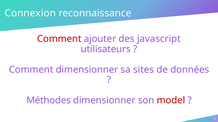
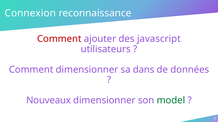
sites: sites -> dans
Méthodes: Méthodes -> Nouveaux
model colour: red -> green
